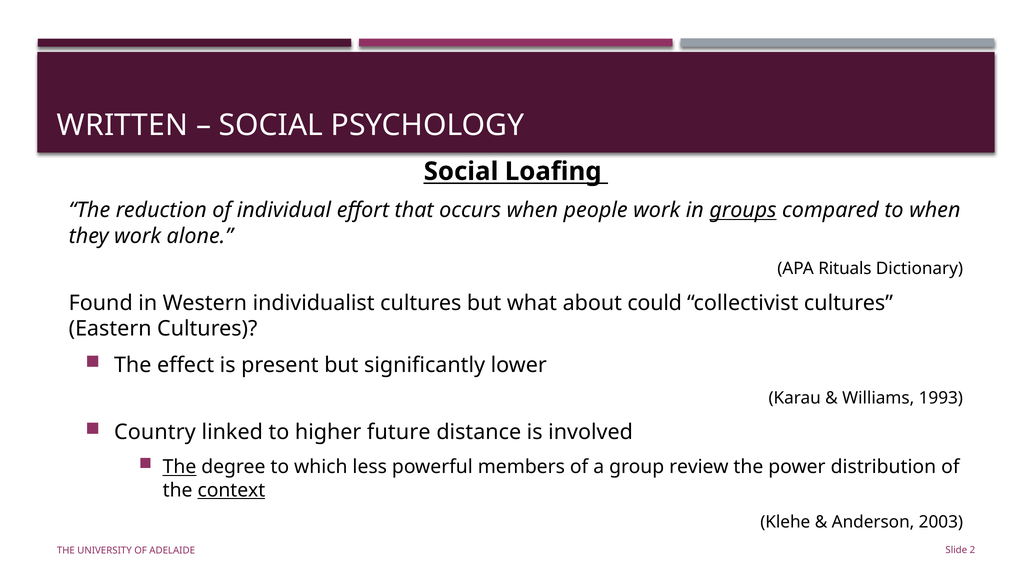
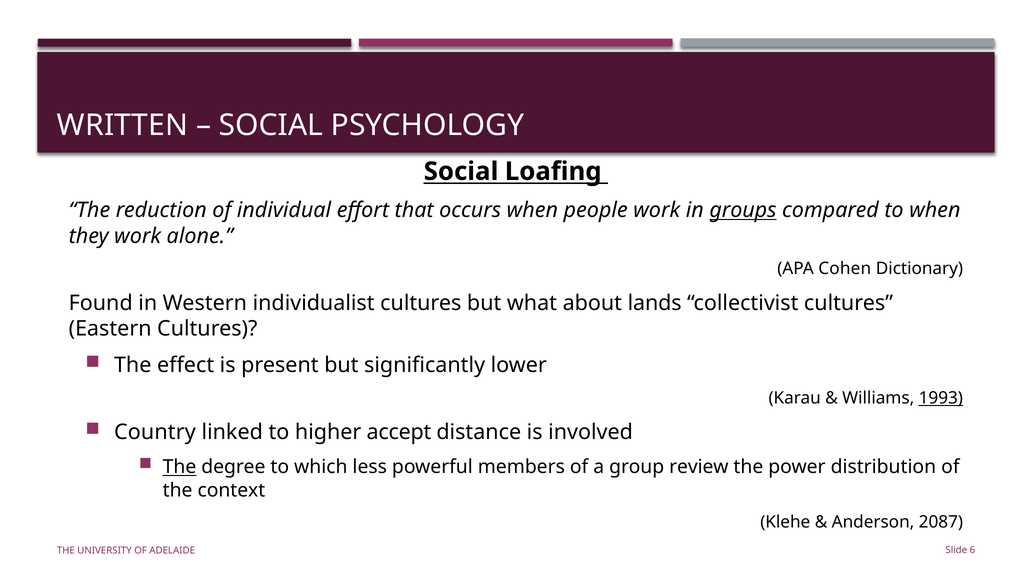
Rituals: Rituals -> Cohen
could: could -> lands
1993 underline: none -> present
future: future -> accept
context underline: present -> none
2003: 2003 -> 2087
2: 2 -> 6
